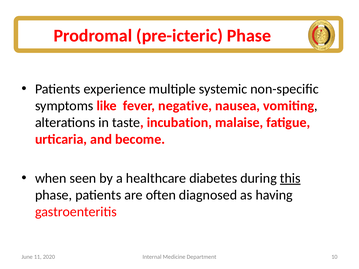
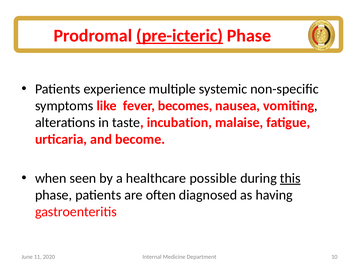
pre-icteric underline: none -> present
negative: negative -> becomes
diabetes: diabetes -> possible
